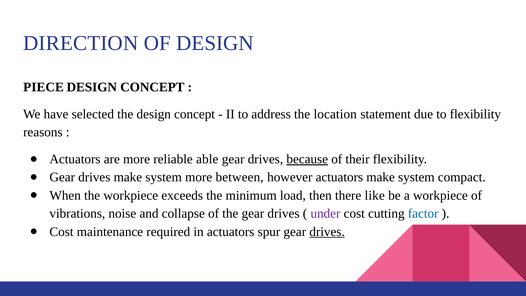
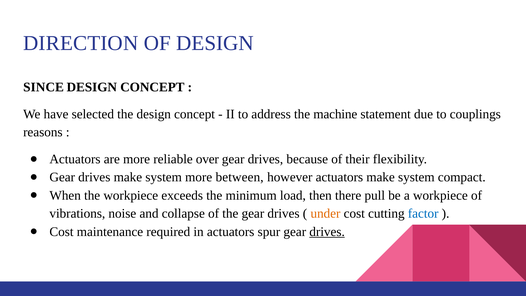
PIECE: PIECE -> SINCE
location: location -> machine
to flexibility: flexibility -> couplings
able: able -> over
because underline: present -> none
like: like -> pull
under colour: purple -> orange
